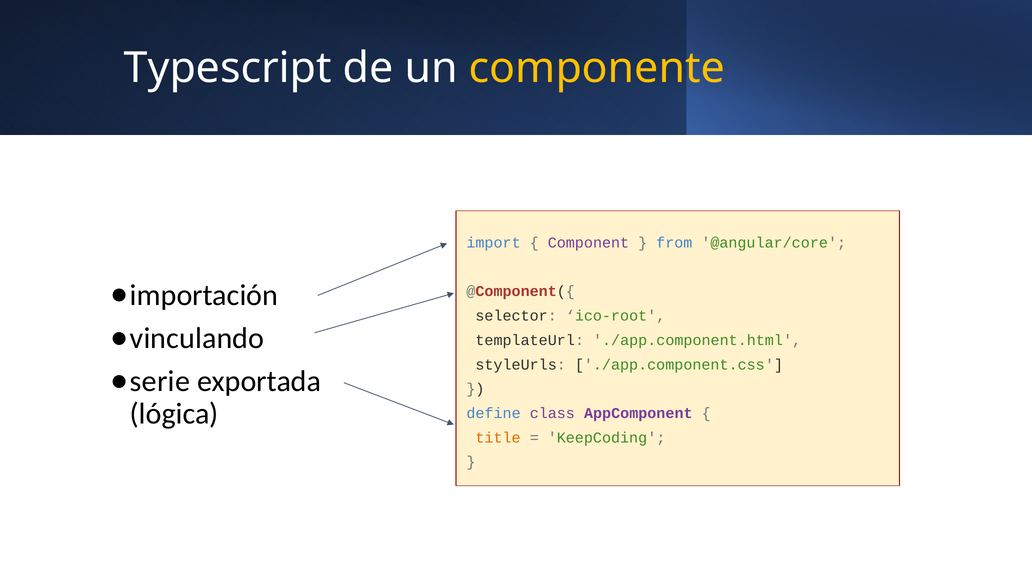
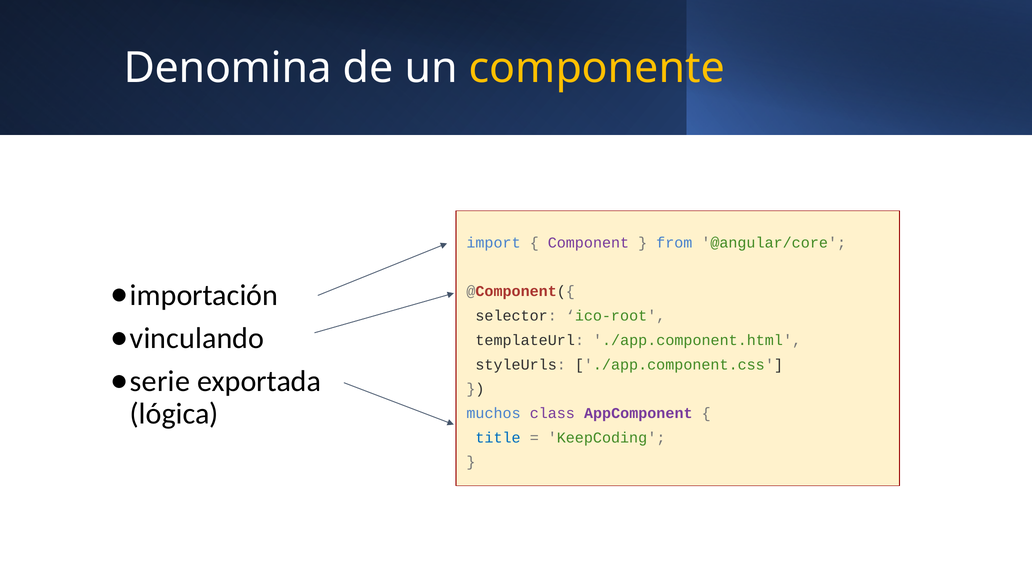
Typescript: Typescript -> Denomina
define: define -> muchos
title colour: orange -> blue
